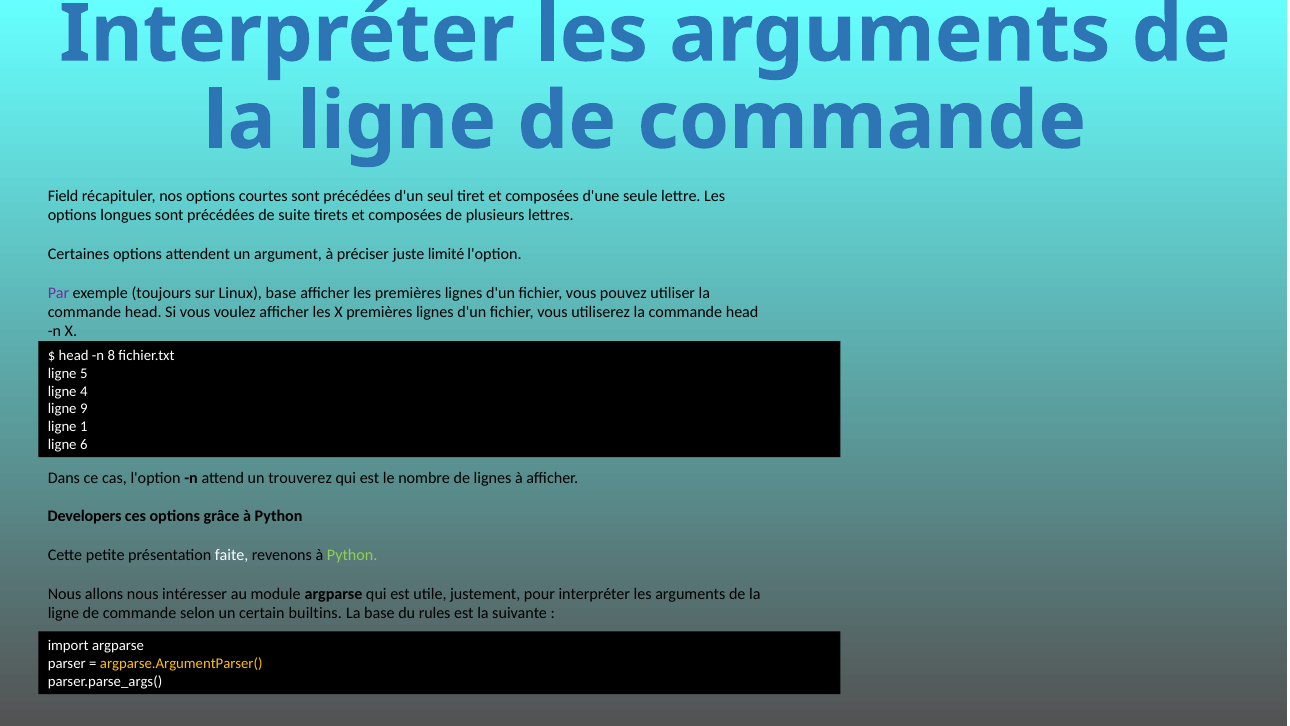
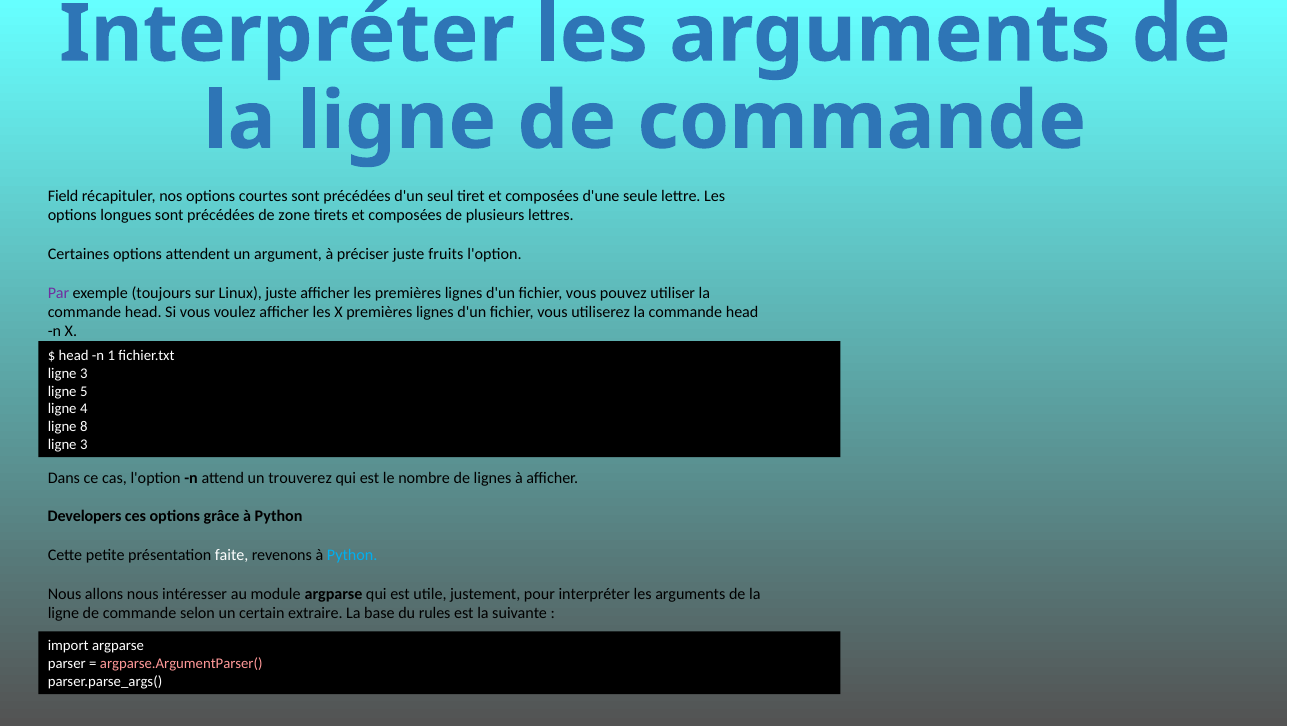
suite: suite -> zone
limité: limité -> fruits
Linux base: base -> juste
8: 8 -> 1
5 at (84, 373): 5 -> 3
4: 4 -> 5
9: 9 -> 4
1: 1 -> 8
6 at (84, 444): 6 -> 3
Python at (352, 555) colour: light green -> light blue
builtins: builtins -> extraire
argparse.ArgumentParser( colour: yellow -> pink
